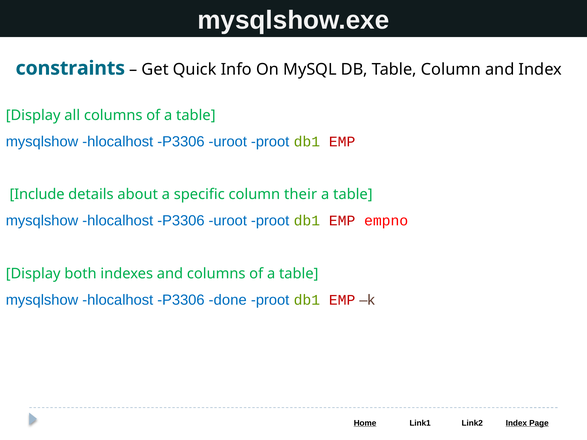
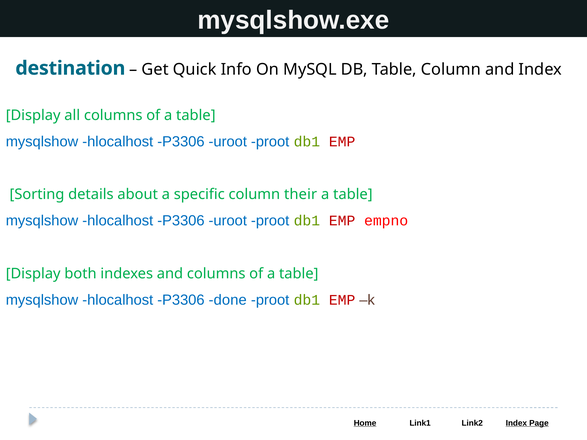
constraints: constraints -> destination
Include: Include -> Sorting
